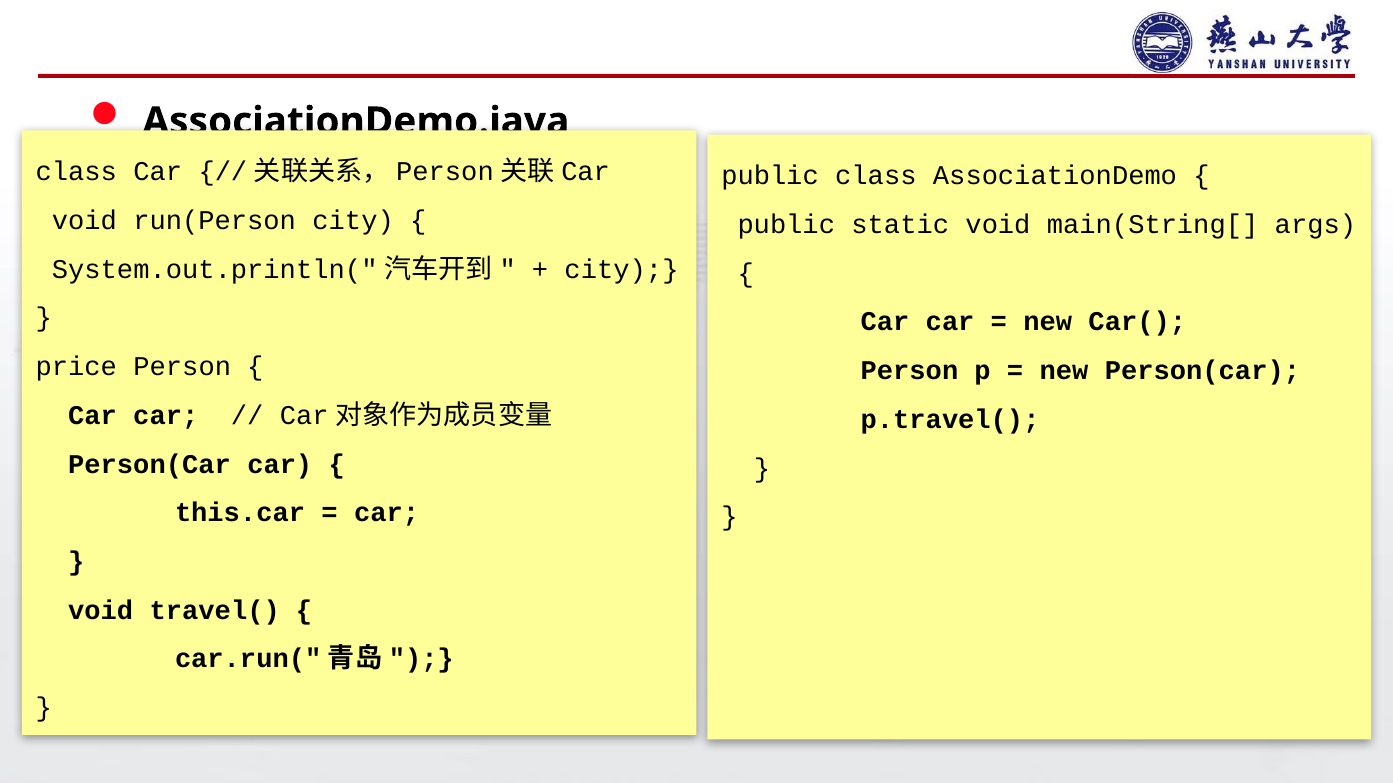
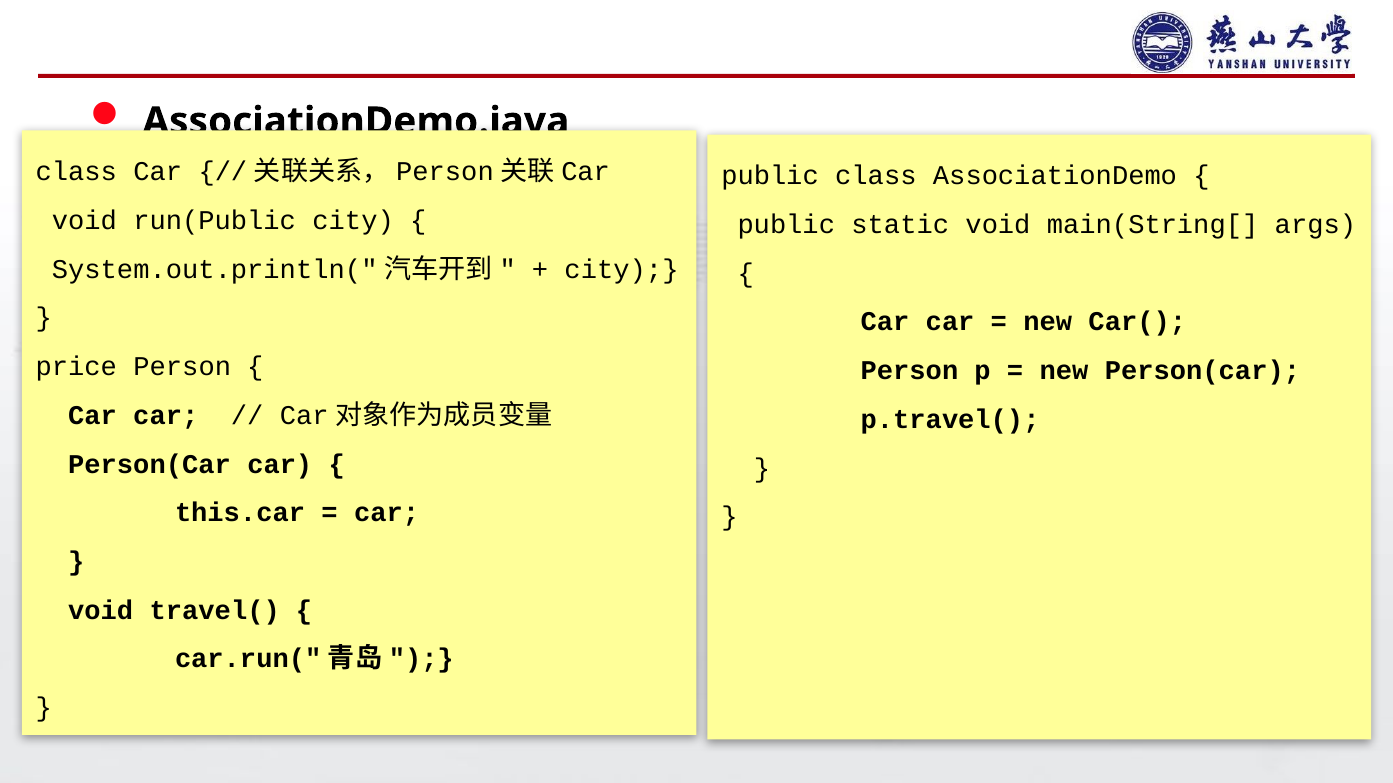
run(Person: run(Person -> run(Public
